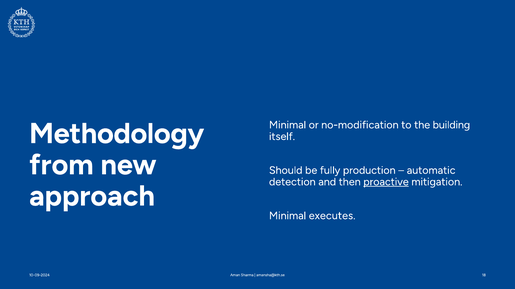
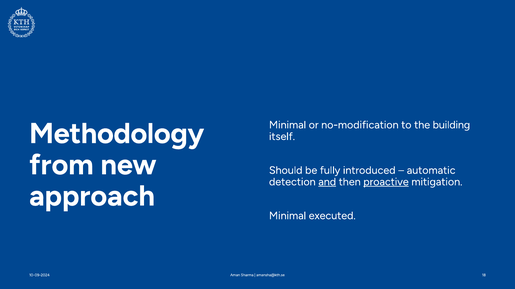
production: production -> introduced
and underline: none -> present
executes: executes -> executed
